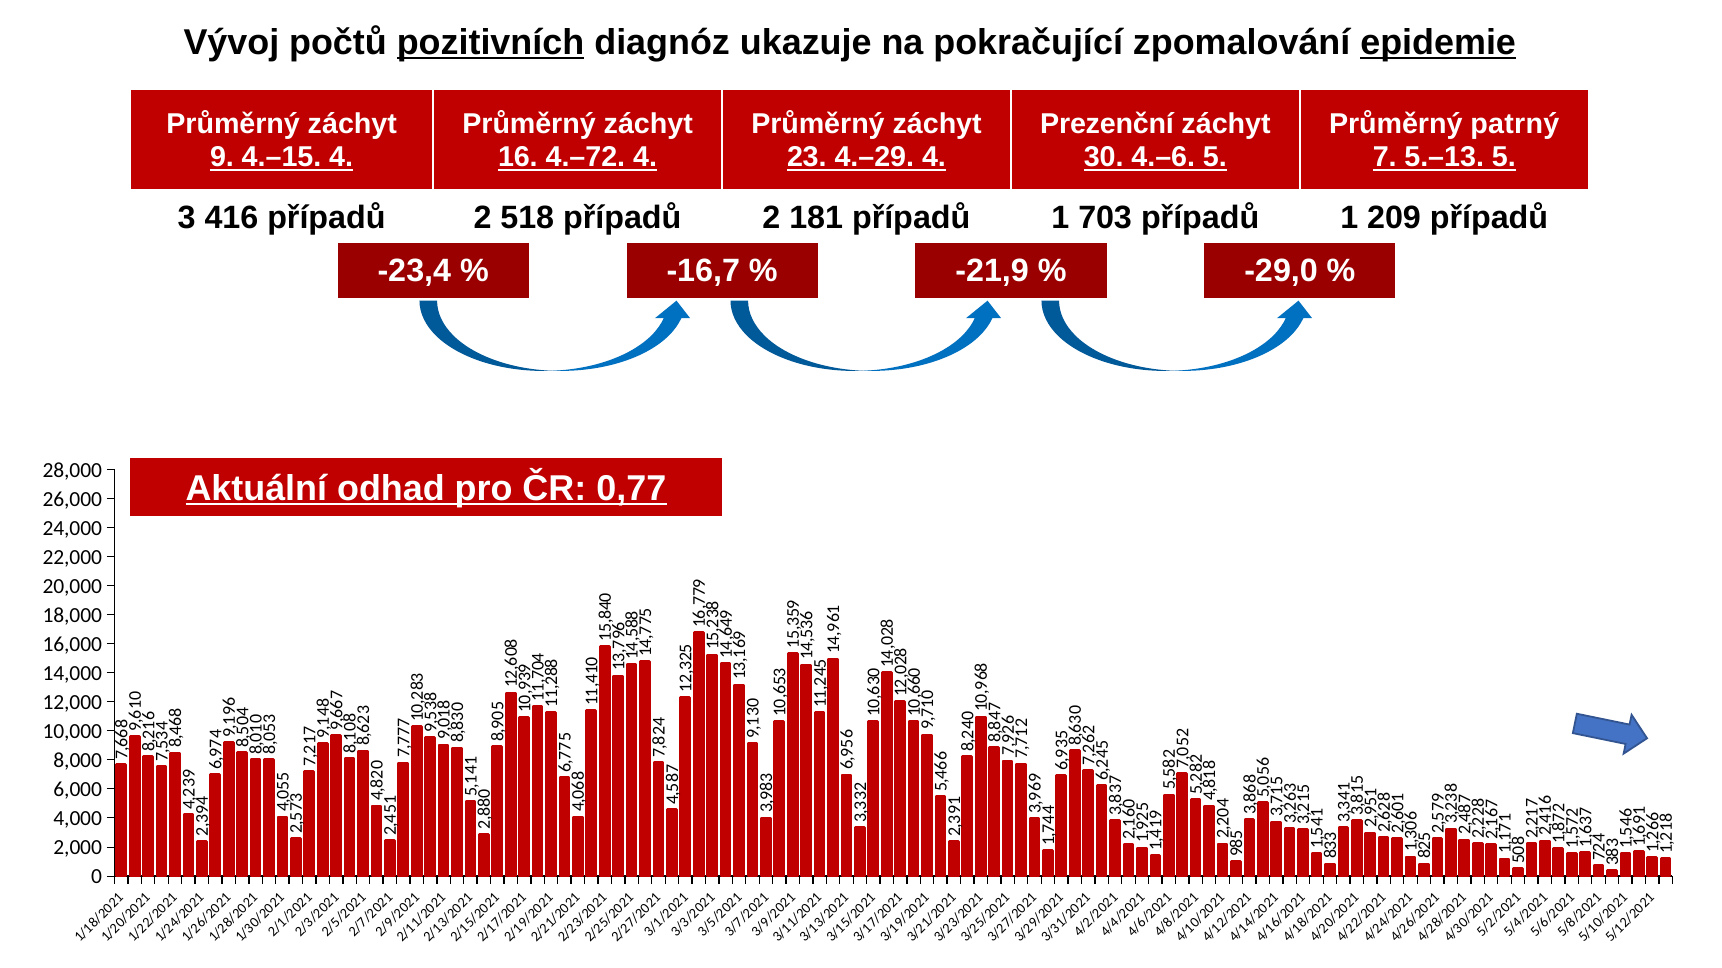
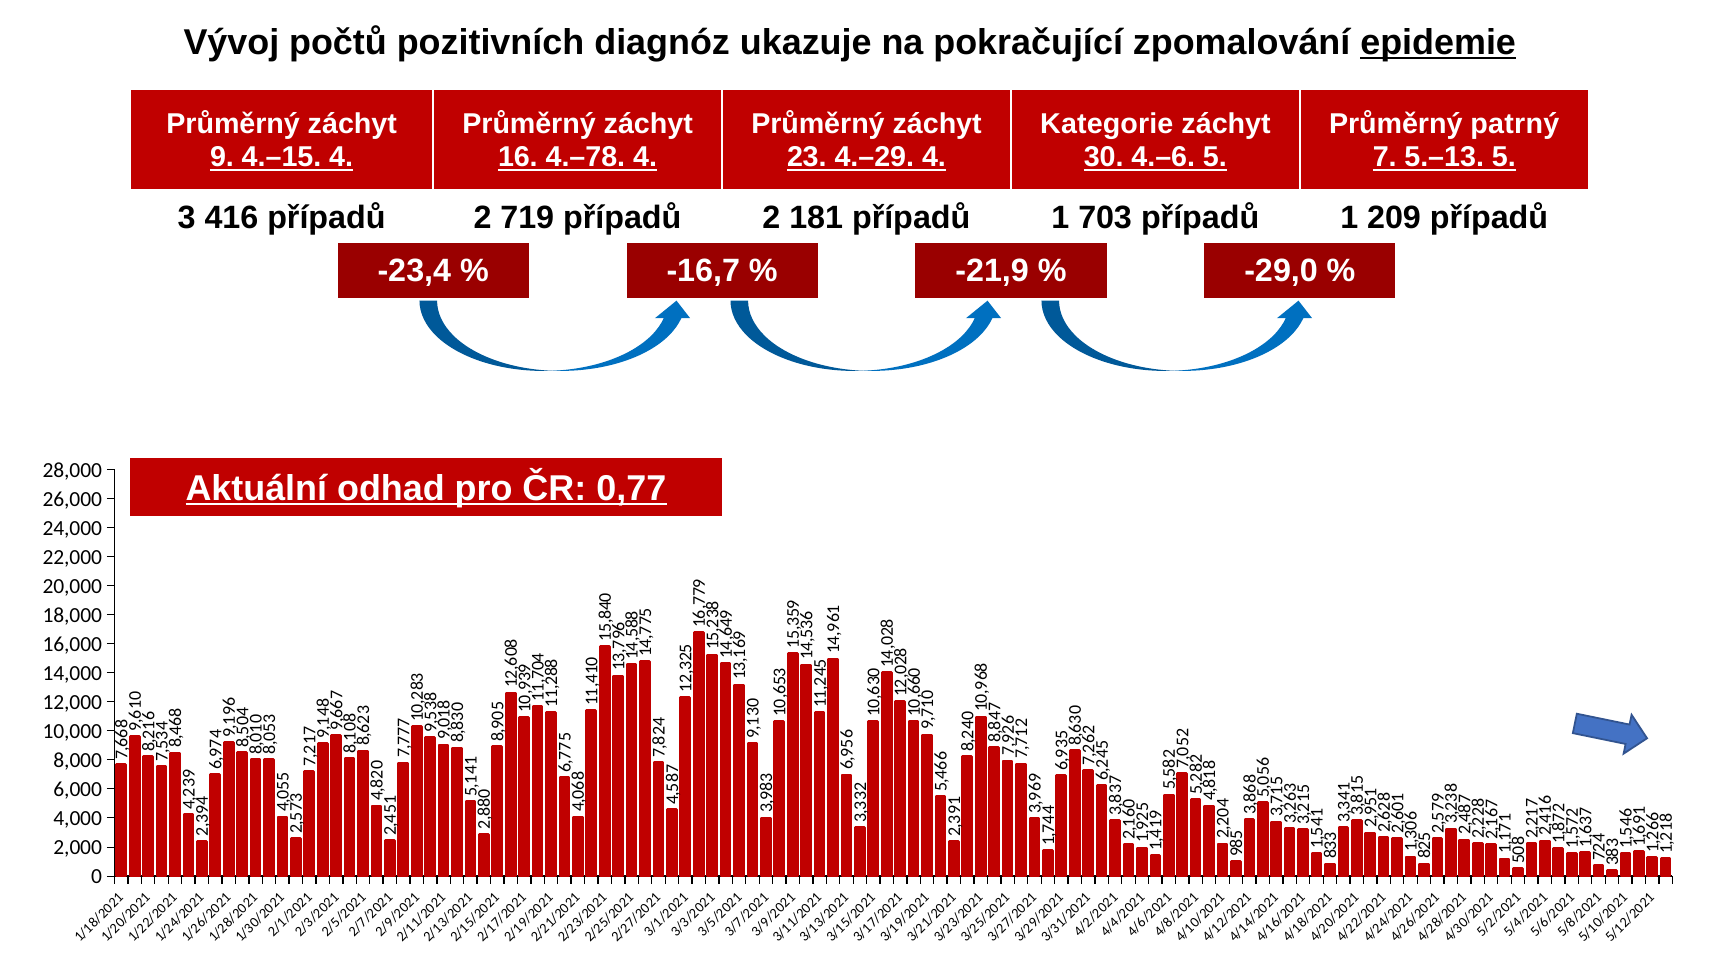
pozitivních underline: present -> none
Prezenční: Prezenční -> Kategorie
4.–72: 4.–72 -> 4.–78
518: 518 -> 719
